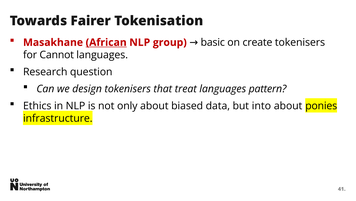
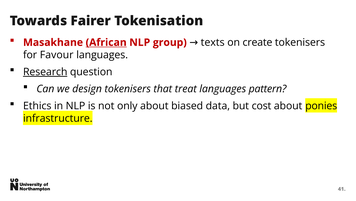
basic: basic -> texts
Cannot: Cannot -> Favour
Research underline: none -> present
into: into -> cost
